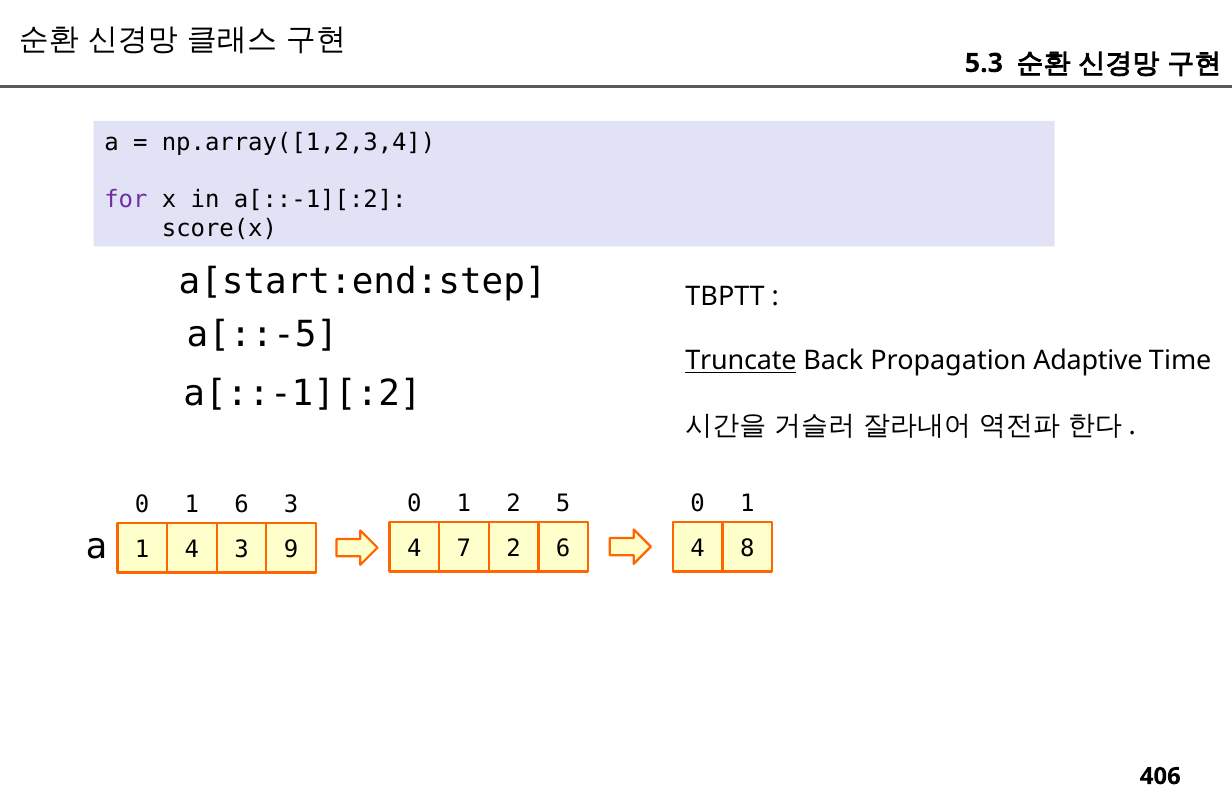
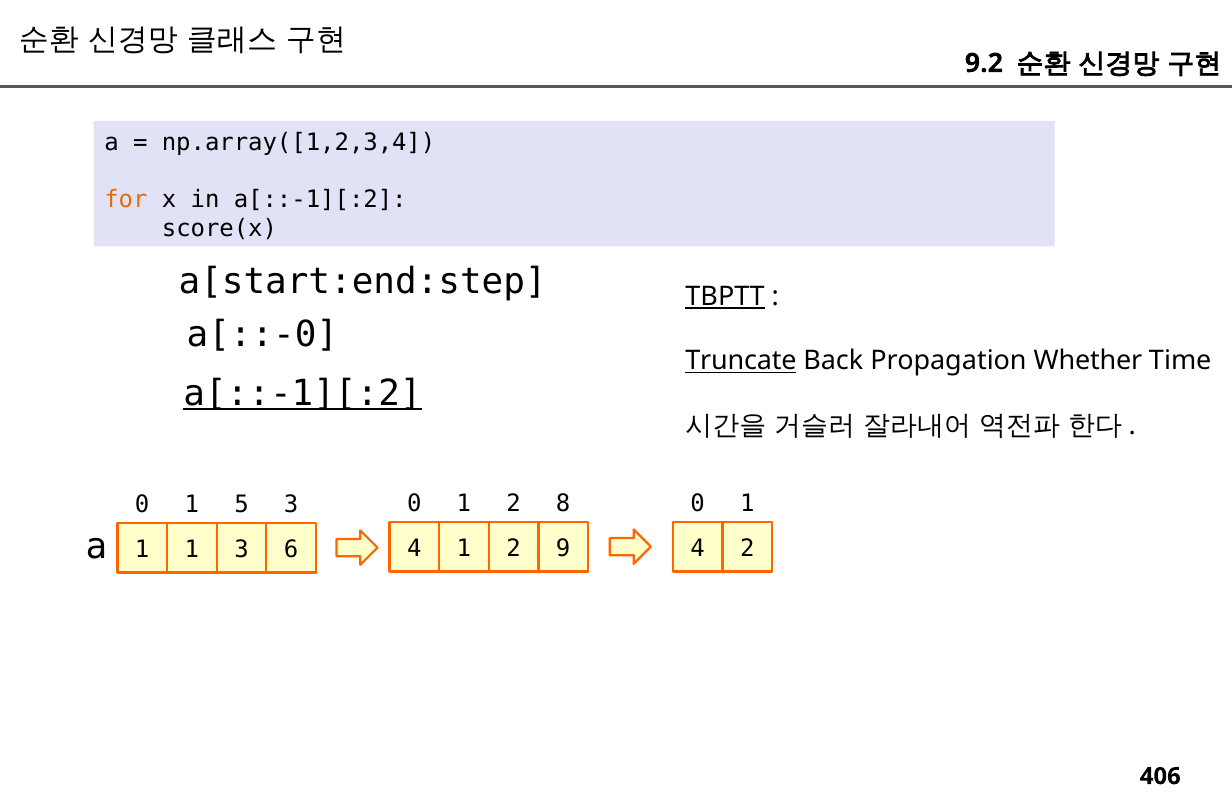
5.3: 5.3 -> 9.2
for colour: purple -> orange
TBPTT underline: none -> present
a[::-5: a[::-5 -> a[::-0
Adaptive: Adaptive -> Whether
a[::-1][:2 at (302, 394) underline: none -> present
5: 5 -> 8
1 6: 6 -> 5
4 7: 7 -> 1
2 6: 6 -> 9
4 8: 8 -> 2
1 4: 4 -> 1
9: 9 -> 6
